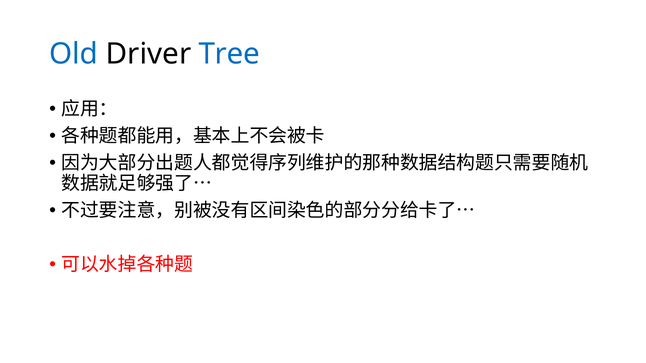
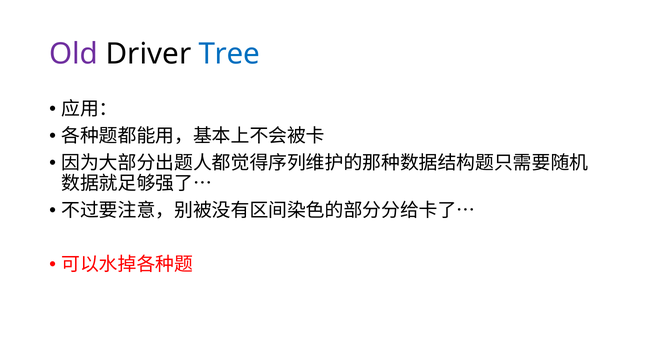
Old colour: blue -> purple
